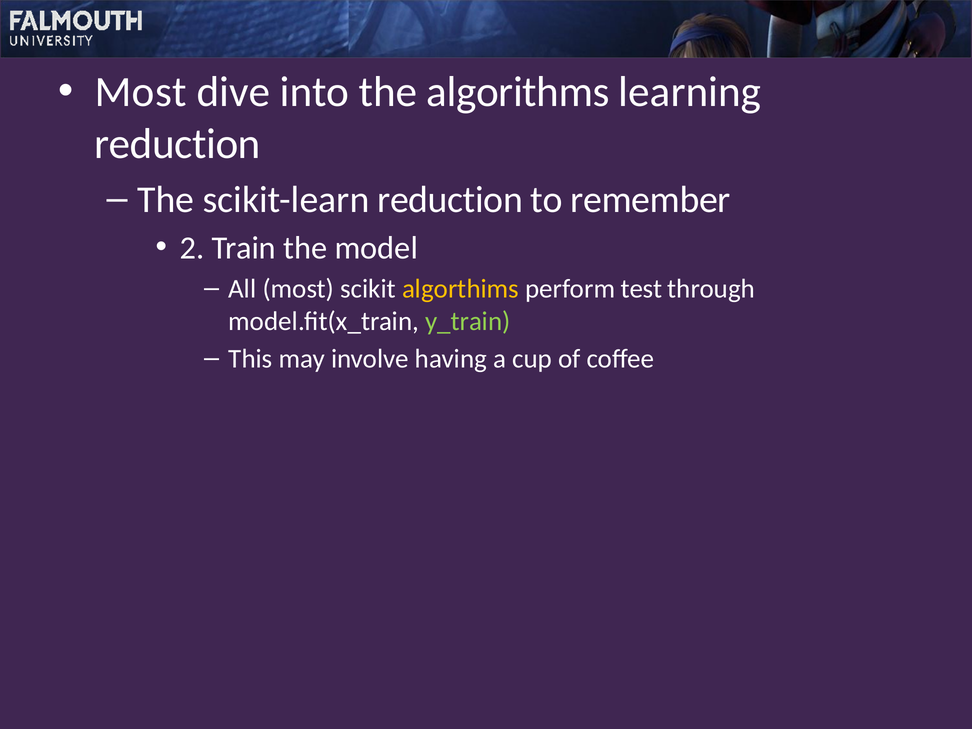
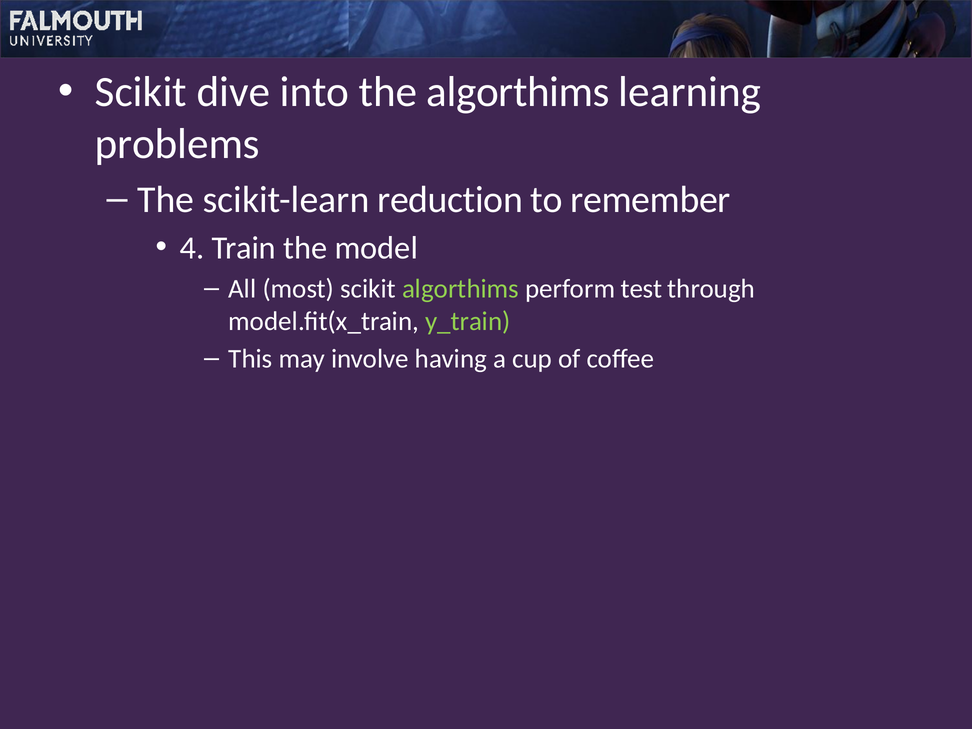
Most at (141, 92): Most -> Scikit
the algorithms: algorithms -> algorthims
reduction at (177, 144): reduction -> problems
2: 2 -> 4
algorthims at (461, 289) colour: yellow -> light green
